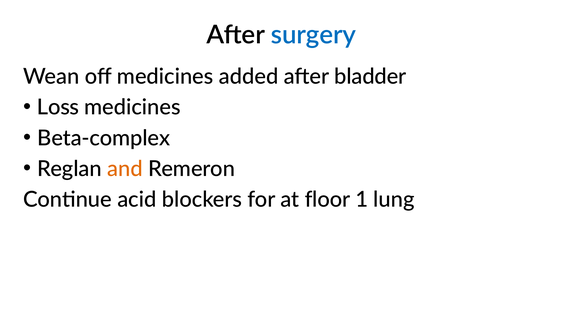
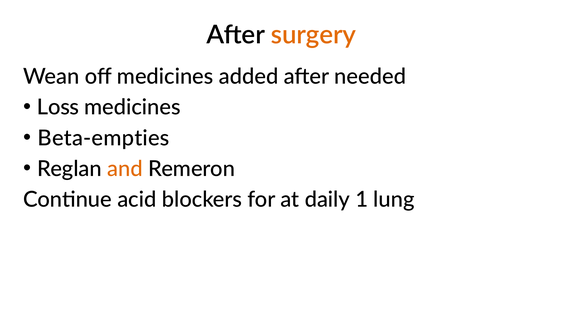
surgery colour: blue -> orange
bladder: bladder -> needed
Beta-complex: Beta-complex -> Beta-empties
floor: floor -> daily
